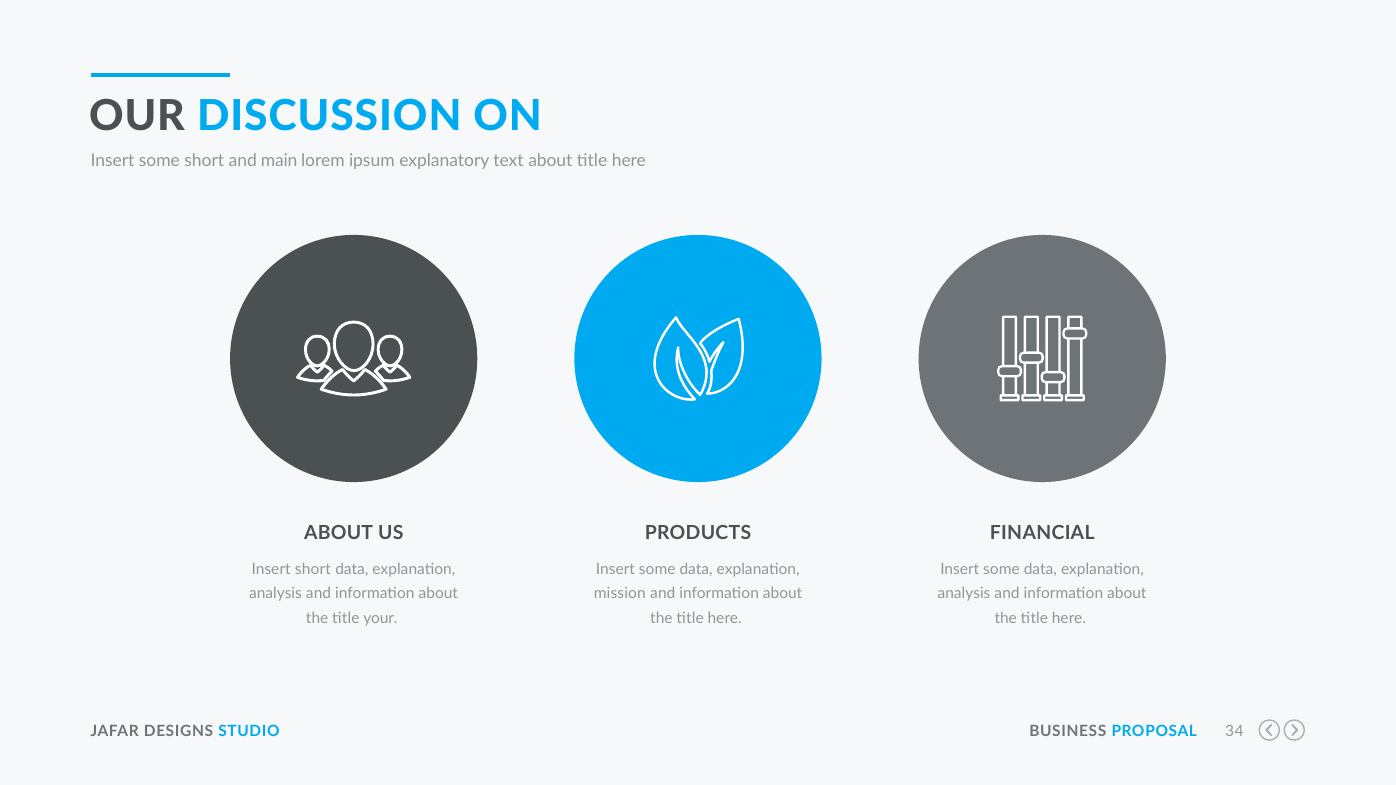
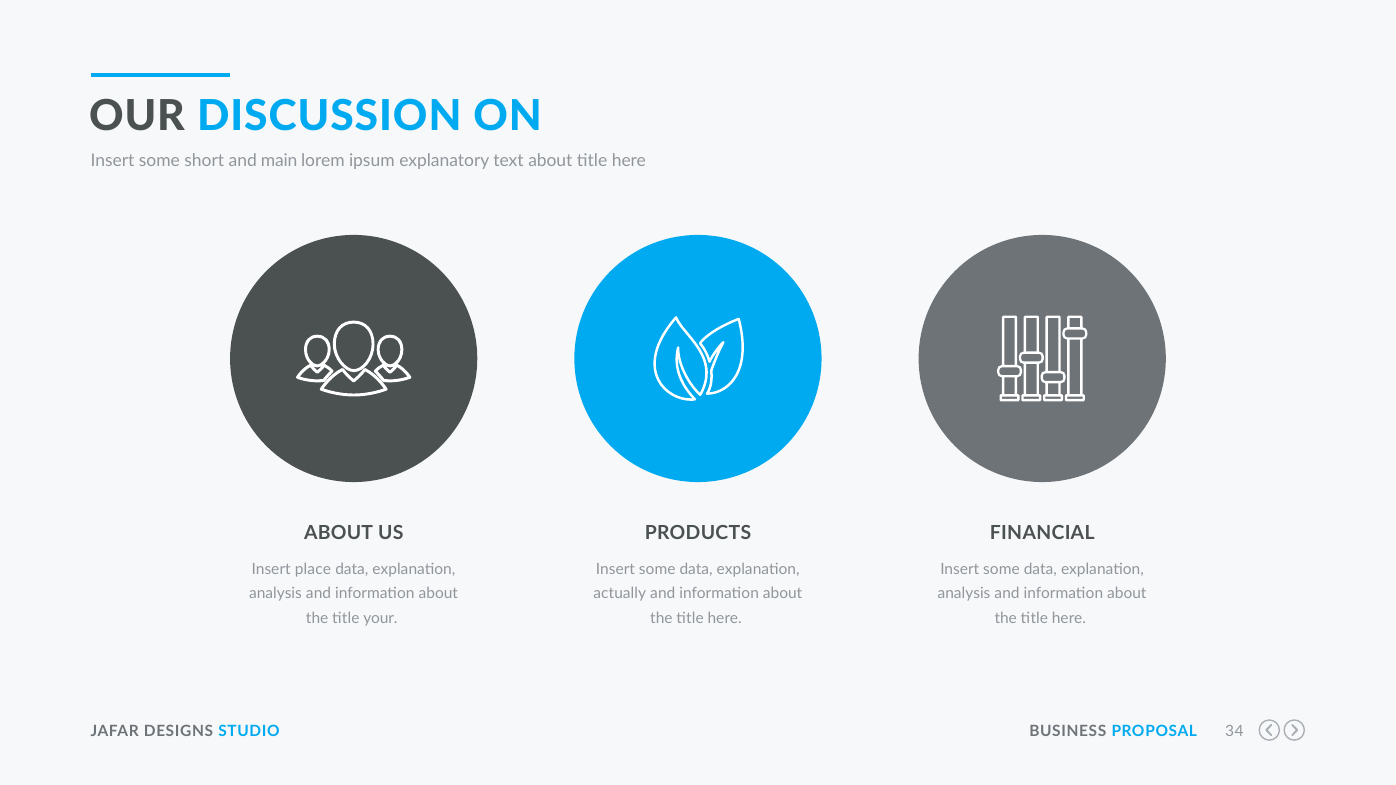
Insert short: short -> place
mission: mission -> actually
